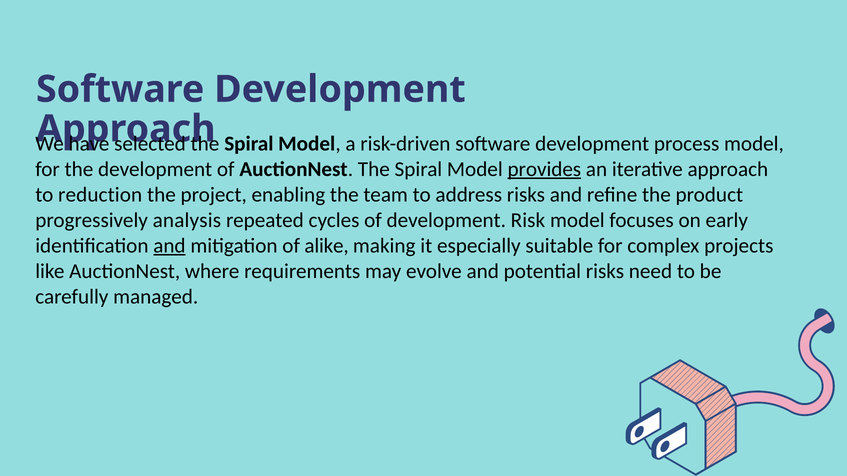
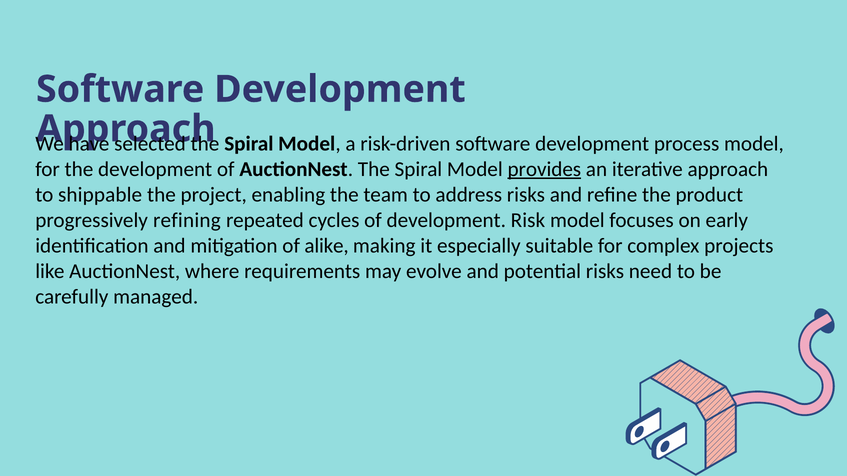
reduction: reduction -> shippable
analysis: analysis -> refining
and at (169, 246) underline: present -> none
